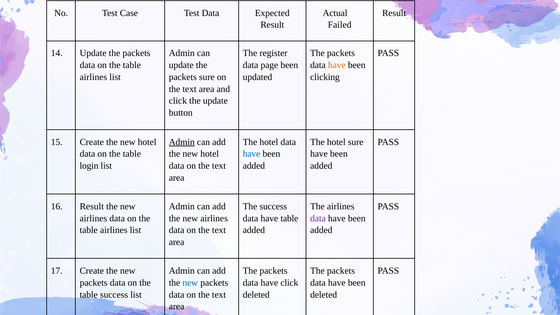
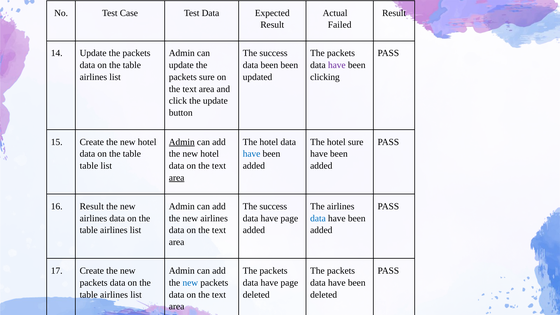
register at (274, 53): register -> success
data page: page -> been
have at (337, 65) colour: orange -> purple
login at (89, 166): login -> table
area at (177, 178) underline: none -> present
table at (289, 218): table -> page
data at (318, 218) colour: purple -> blue
click at (289, 283): click -> page
success at (114, 295): success -> airlines
